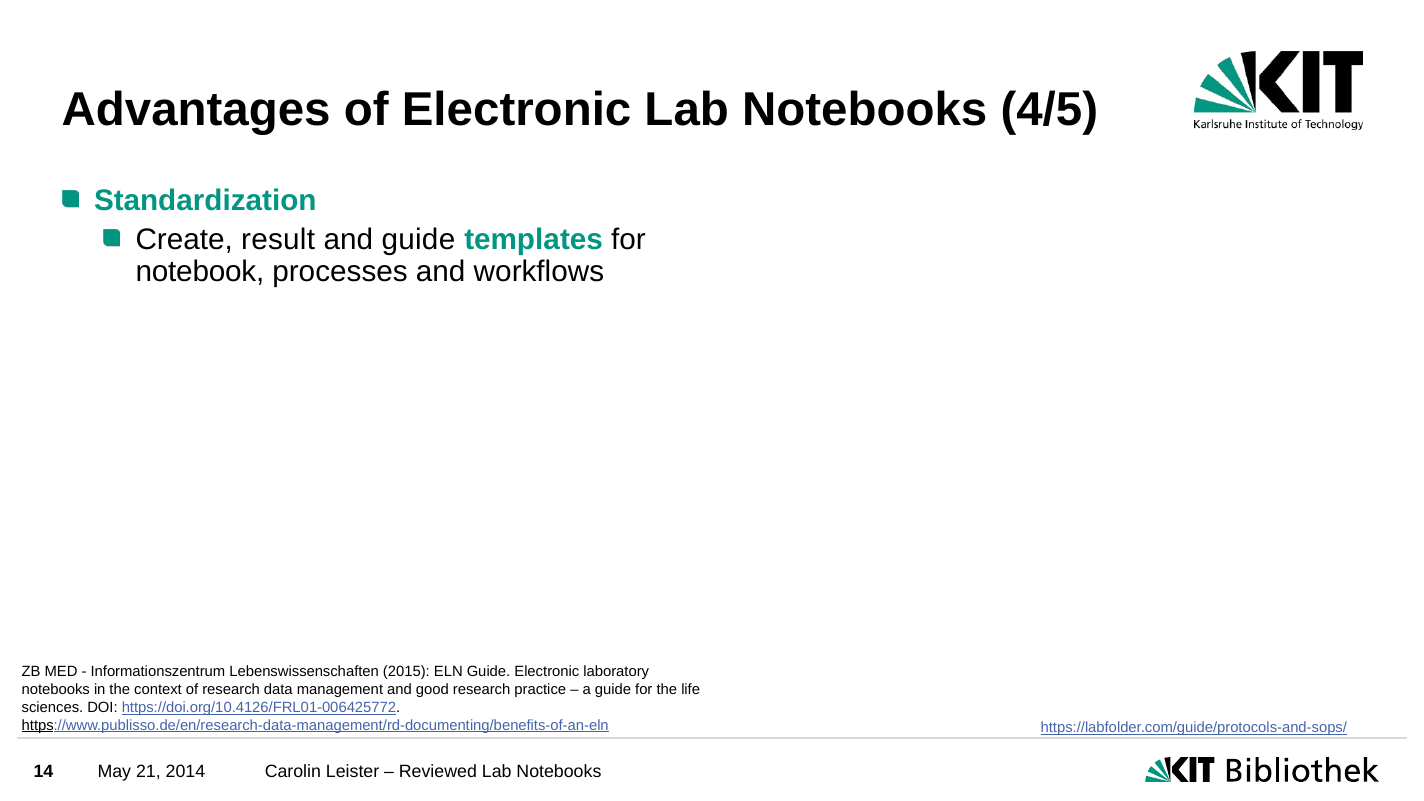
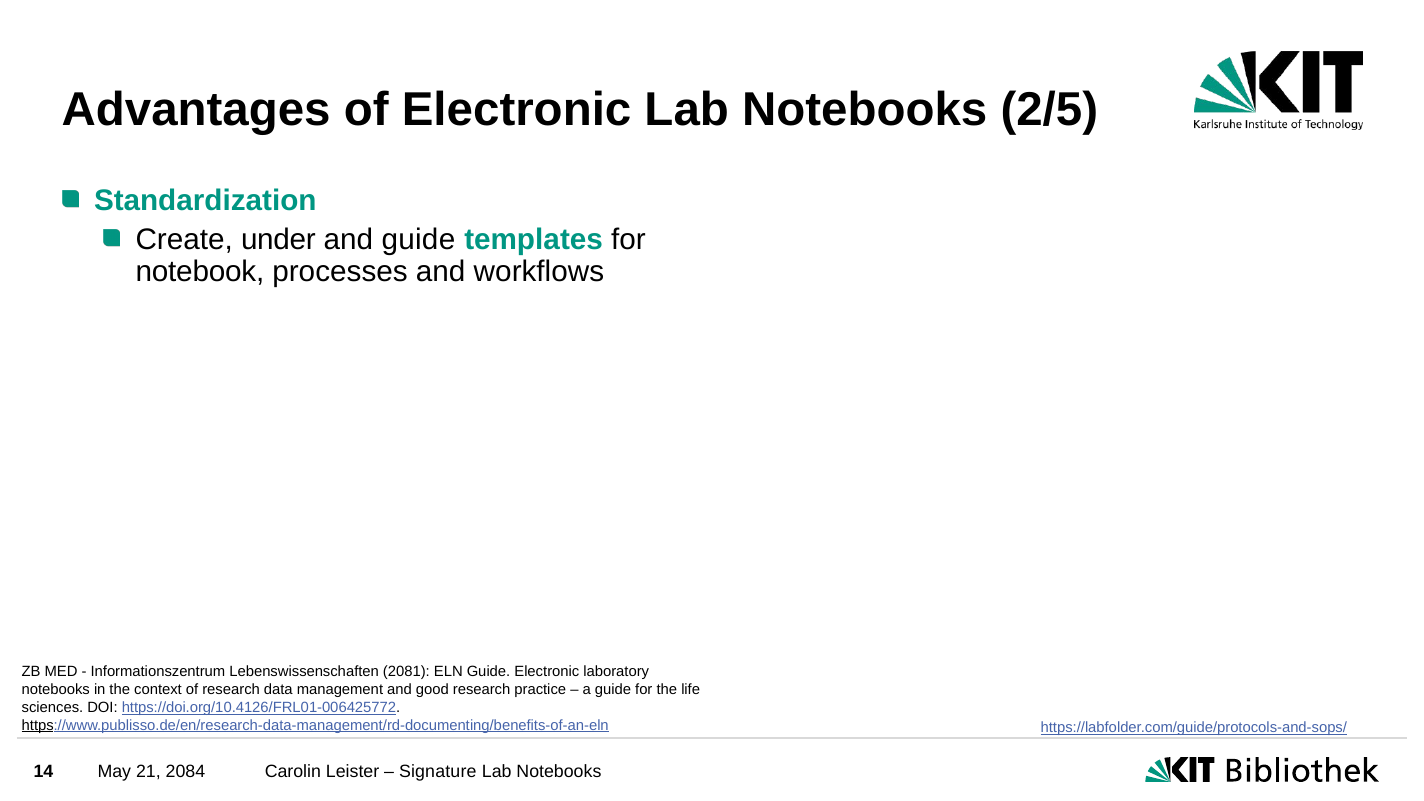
4/5: 4/5 -> 2/5
result: result -> under
2015: 2015 -> 2081
2014: 2014 -> 2084
Reviewed: Reviewed -> Signature
